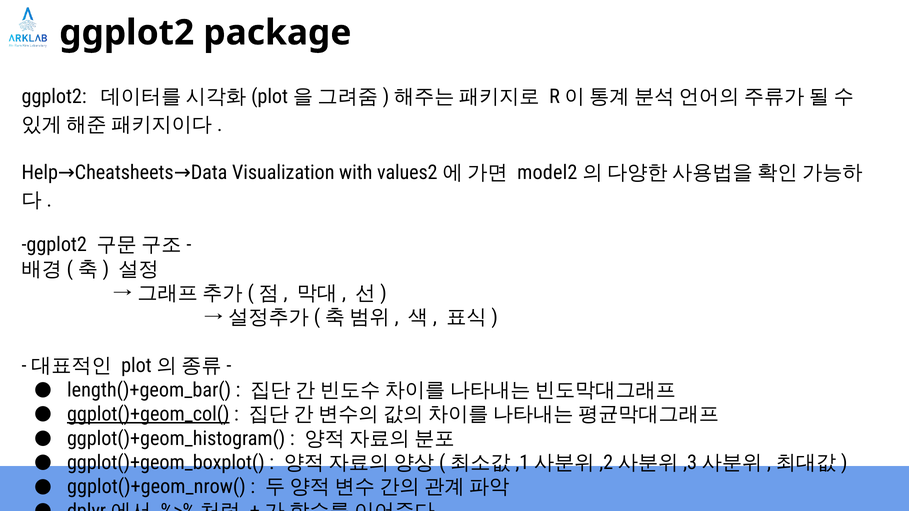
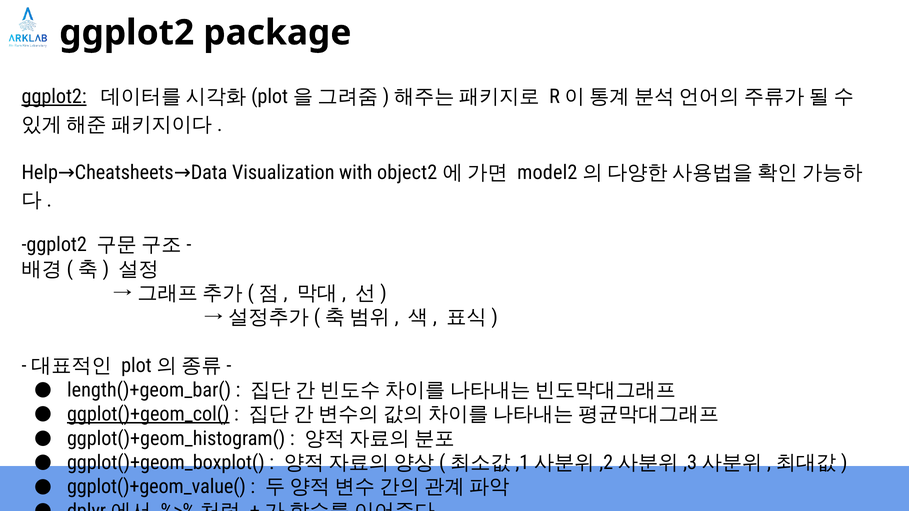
ggplot2 at (54, 97) underline: none -> present
values2: values2 -> object2
ggplot()+geom_nrow(: ggplot()+geom_nrow( -> ggplot()+geom_value(
